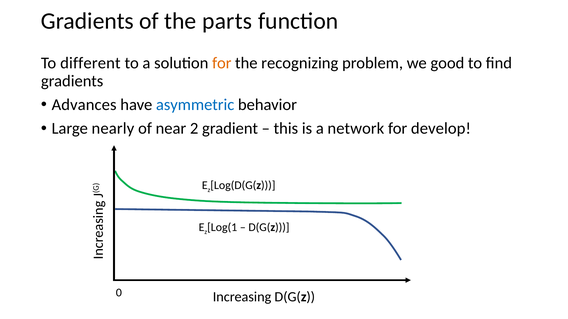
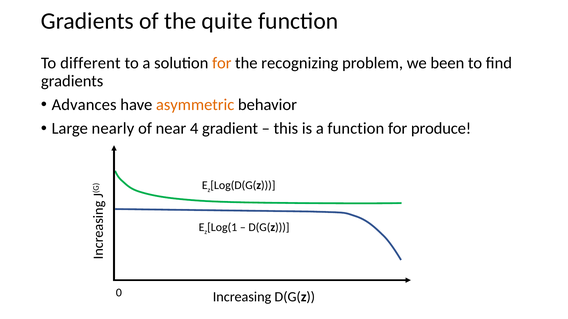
parts: parts -> quite
good: good -> been
asymmetric colour: blue -> orange
2: 2 -> 4
a network: network -> function
develop: develop -> produce
